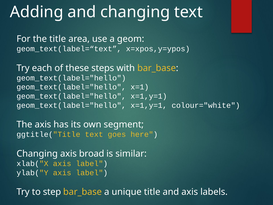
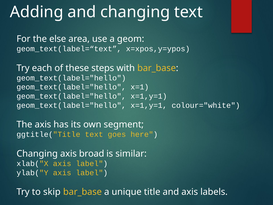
the title: title -> else
step: step -> skip
